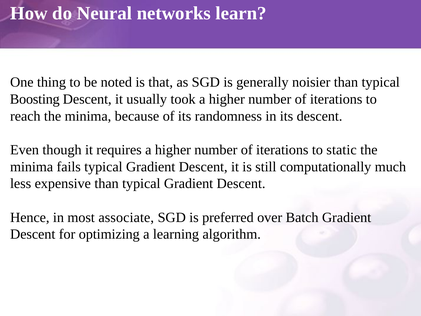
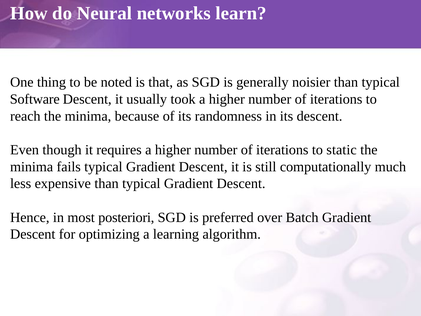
Boosting: Boosting -> Software
associate: associate -> posteriori
